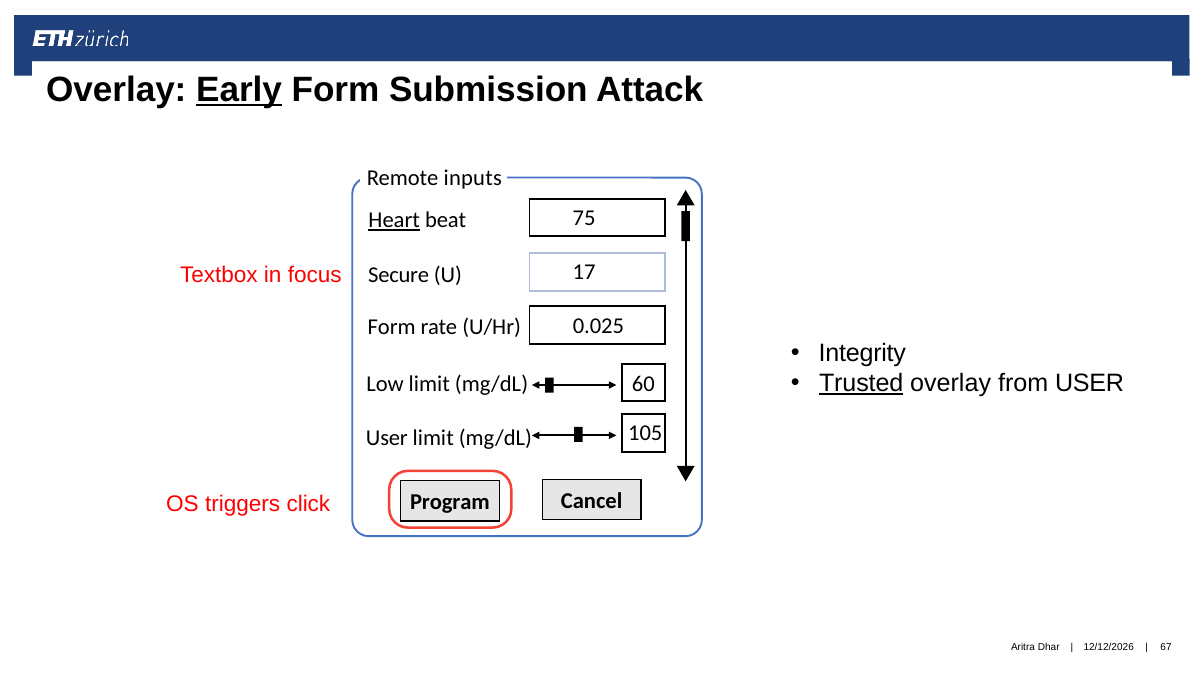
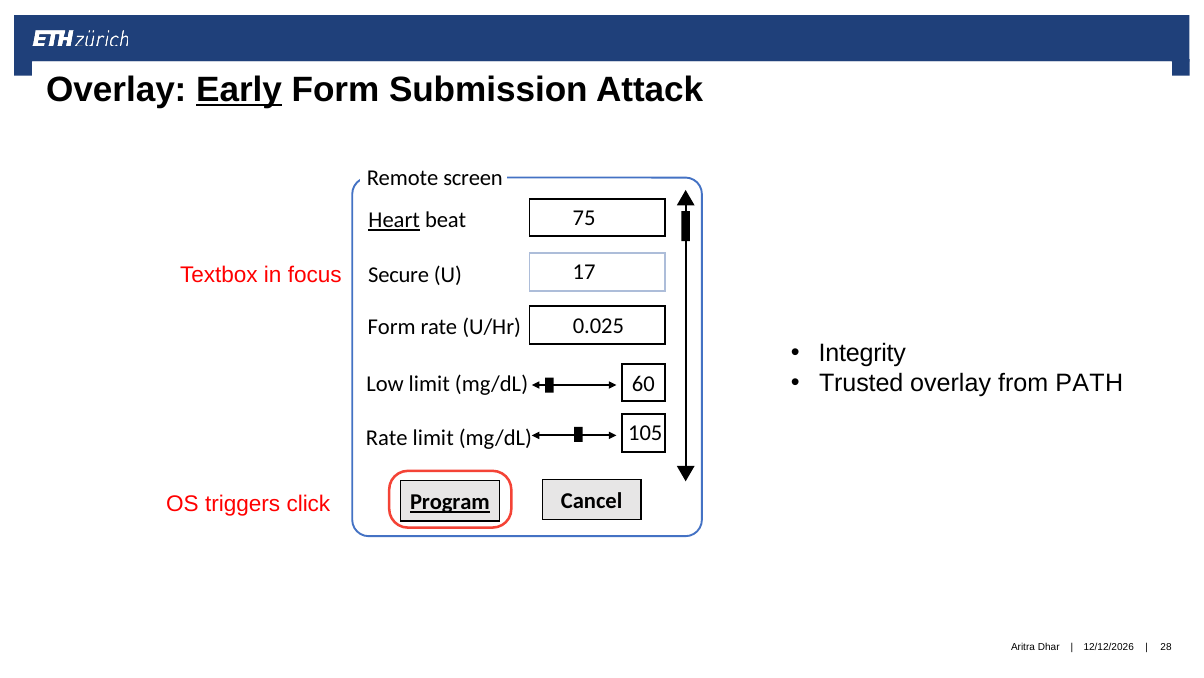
inputs: inputs -> screen
Trusted underline: present -> none
from USER: USER -> PATH
User at (387, 438): User -> Rate
Program underline: none -> present
67: 67 -> 28
